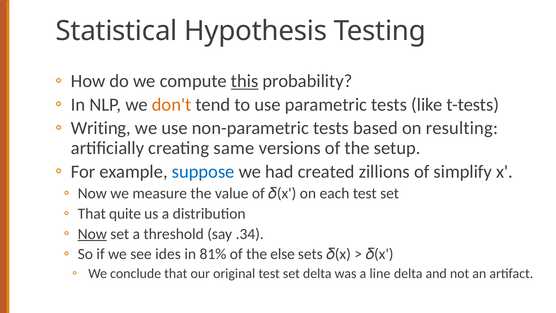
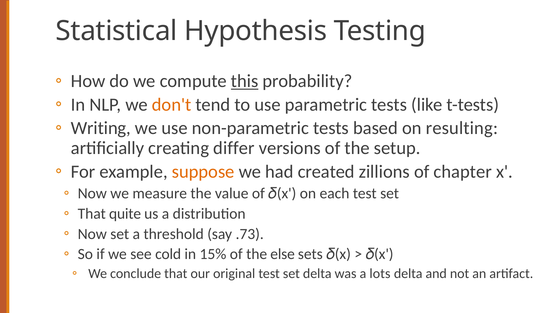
same: same -> differ
suppose colour: blue -> orange
simplify: simplify -> chapter
Now at (92, 234) underline: present -> none
.34: .34 -> .73
ides: ides -> cold
81%: 81% -> 15%
line: line -> lots
